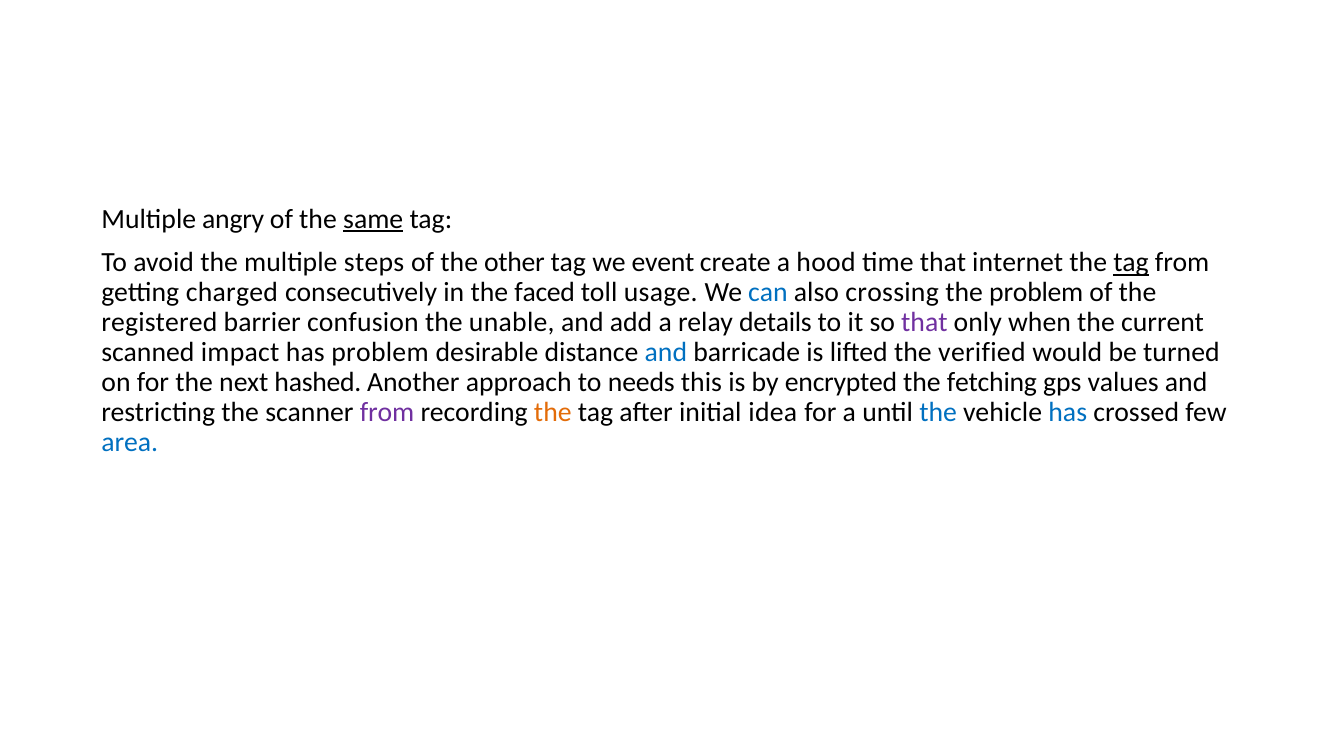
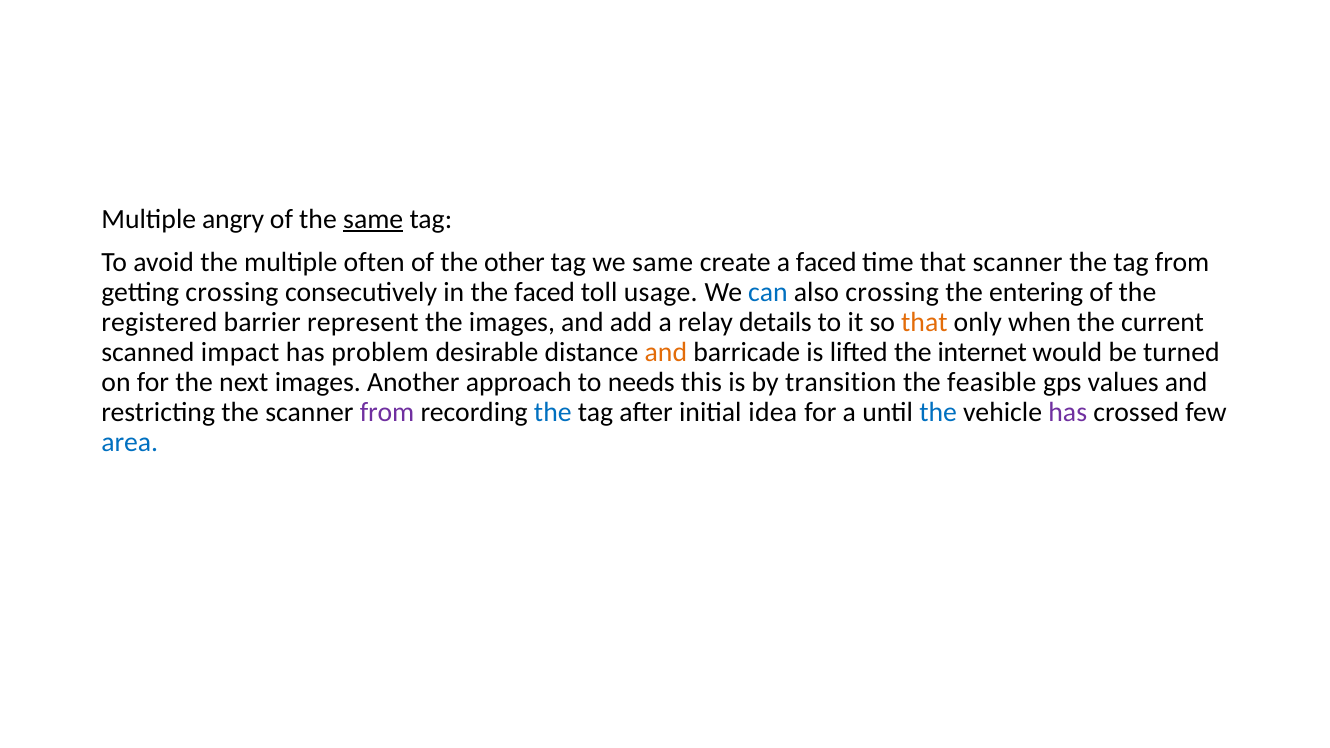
steps: steps -> often
we event: event -> same
a hood: hood -> faced
that internet: internet -> scanner
tag at (1131, 263) underline: present -> none
getting charged: charged -> crossing
the problem: problem -> entering
confusion: confusion -> represent
the unable: unable -> images
that at (924, 323) colour: purple -> orange
and at (666, 353) colour: blue -> orange
verified: verified -> internet
next hashed: hashed -> images
encrypted: encrypted -> transition
fetching: fetching -> feasible
the at (553, 413) colour: orange -> blue
has at (1068, 413) colour: blue -> purple
